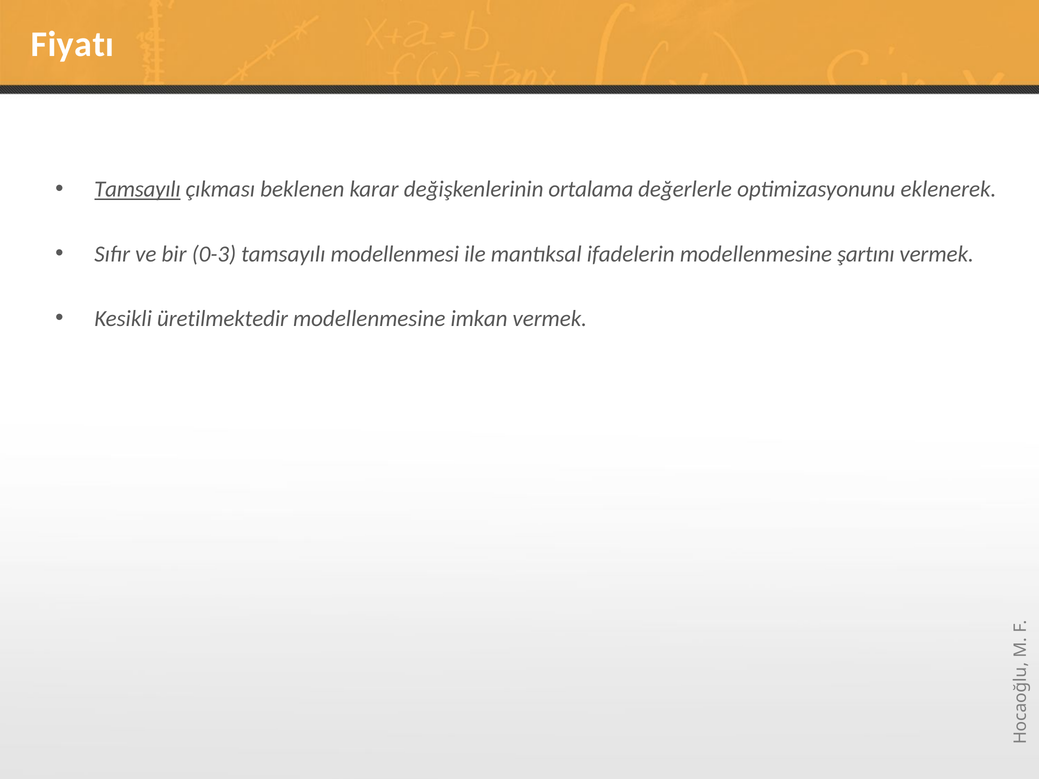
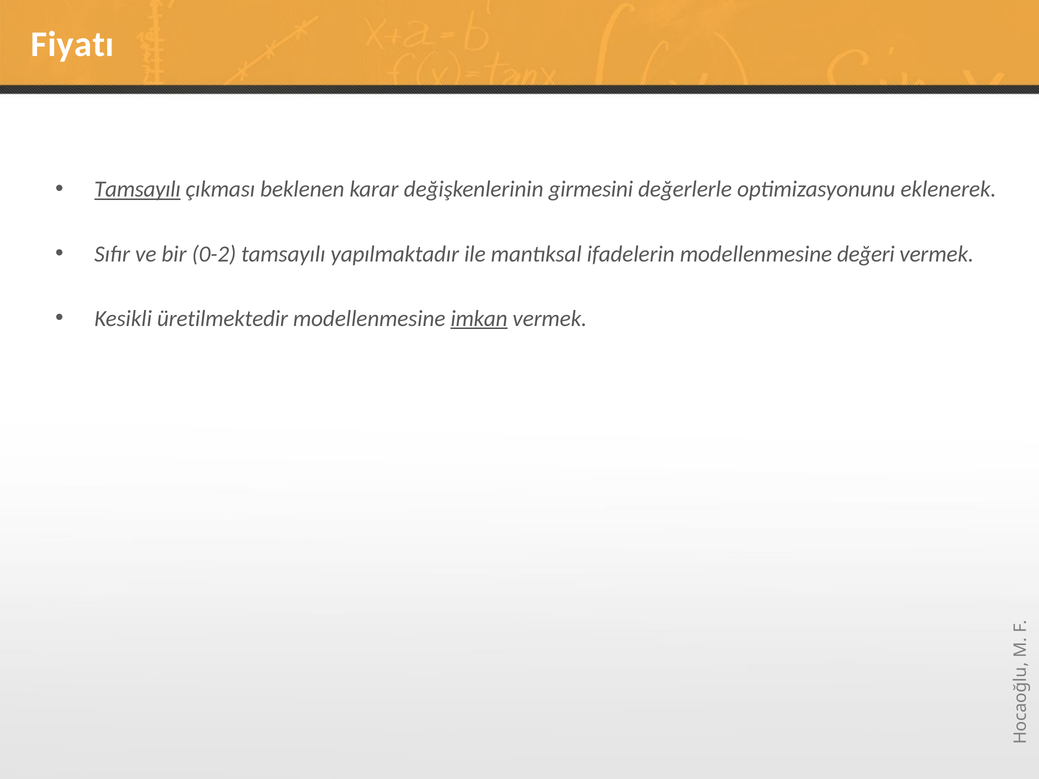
ortalama: ortalama -> girmesini
0-3: 0-3 -> 0-2
modellenmesi: modellenmesi -> yapılmaktadır
şartını: şartını -> değeri
imkan underline: none -> present
